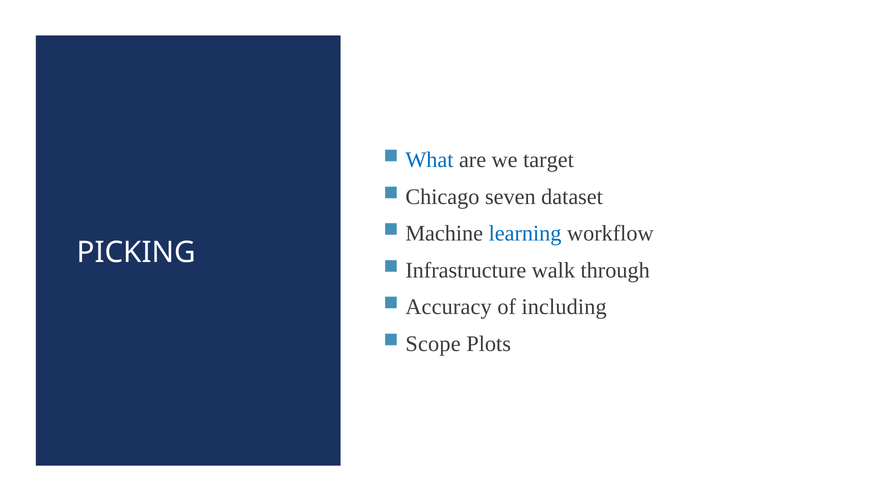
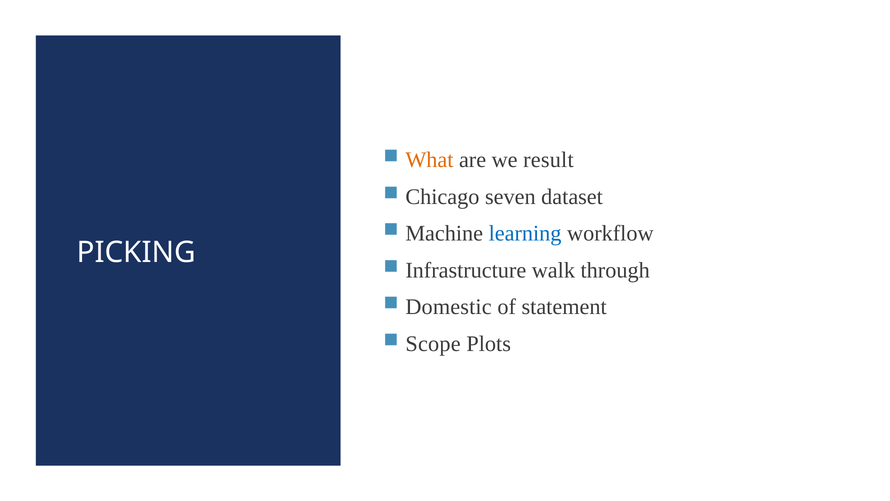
What colour: blue -> orange
target: target -> result
Accuracy: Accuracy -> Domestic
including: including -> statement
